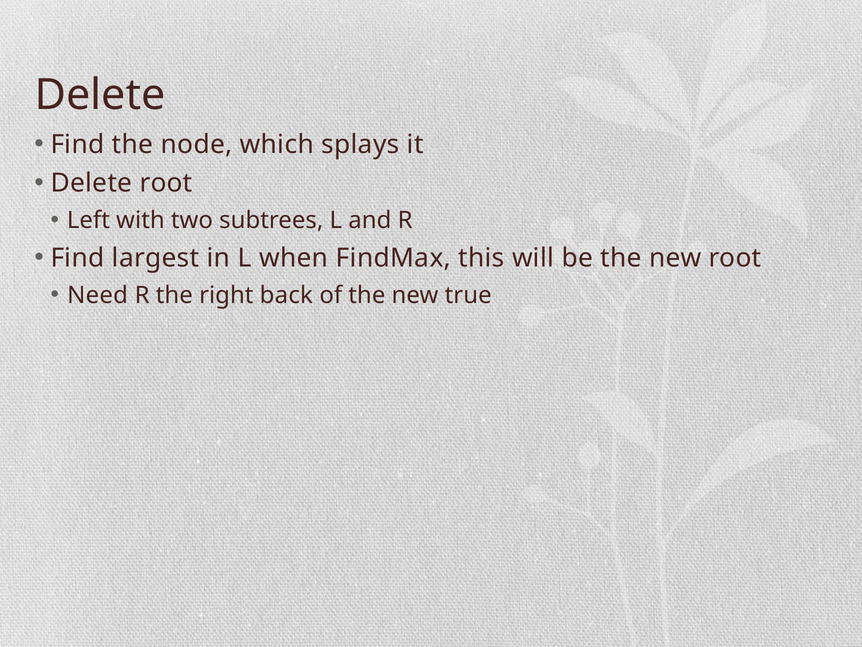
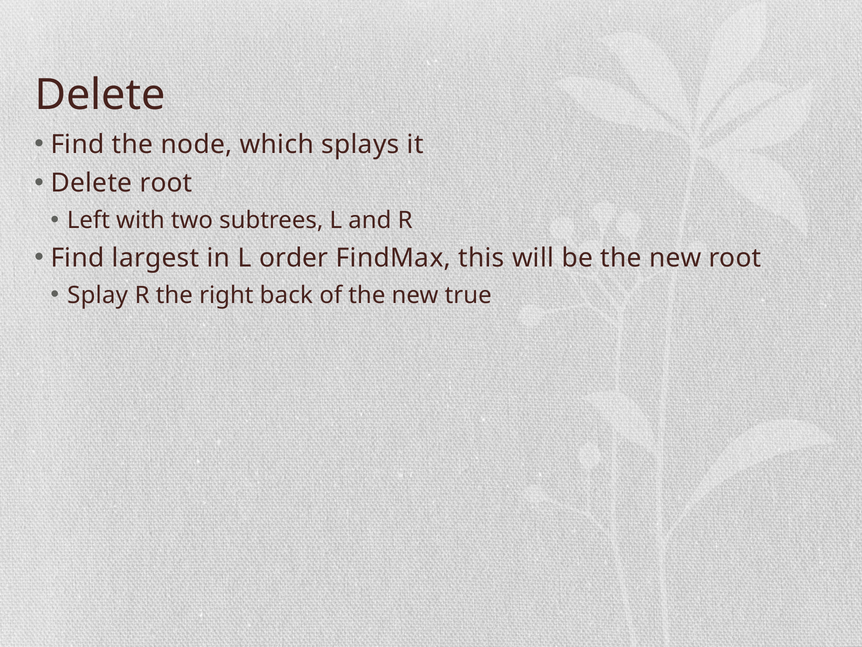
when: when -> order
Need: Need -> Splay
